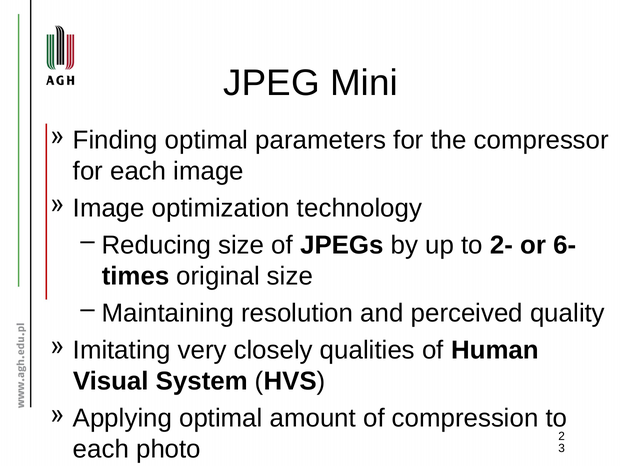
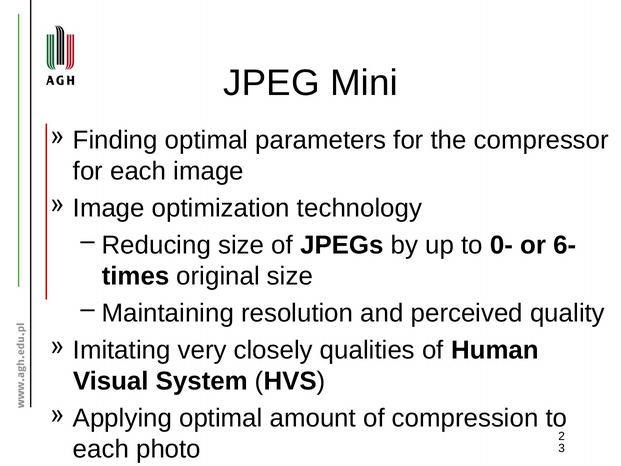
2-: 2- -> 0-
